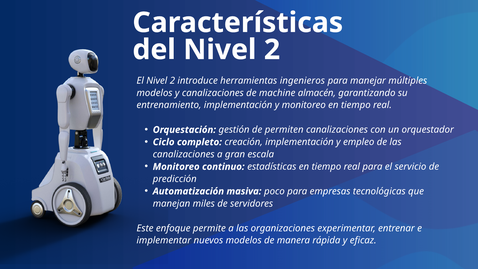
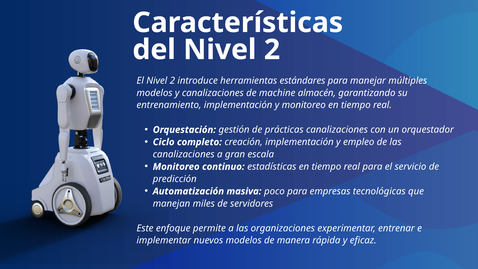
ingenieros: ingenieros -> estándares
permiten: permiten -> prácticas
